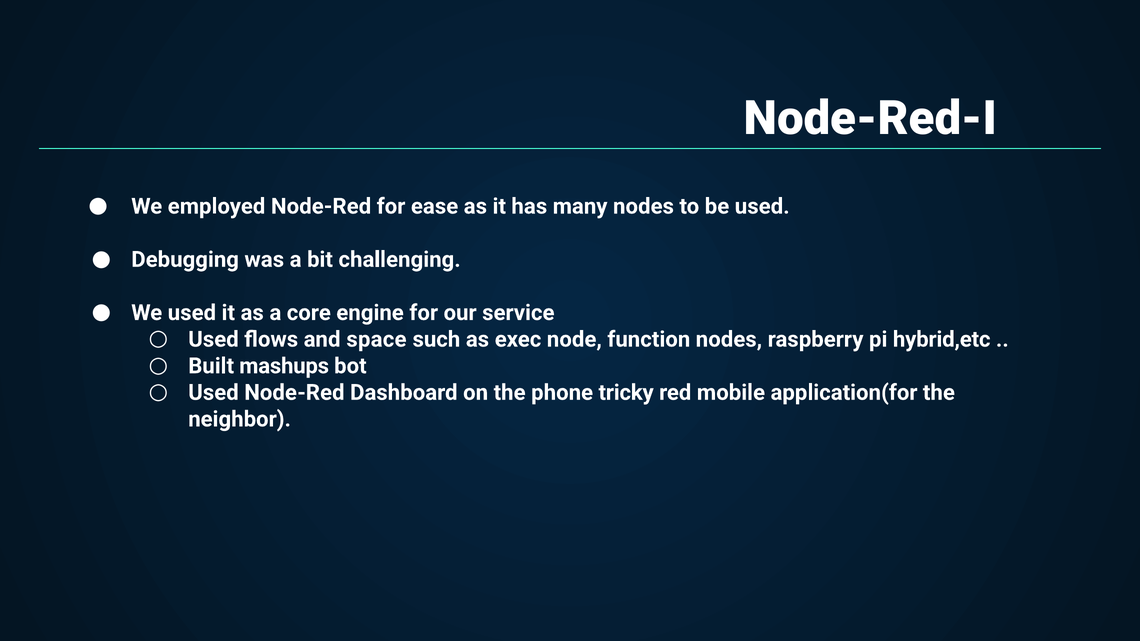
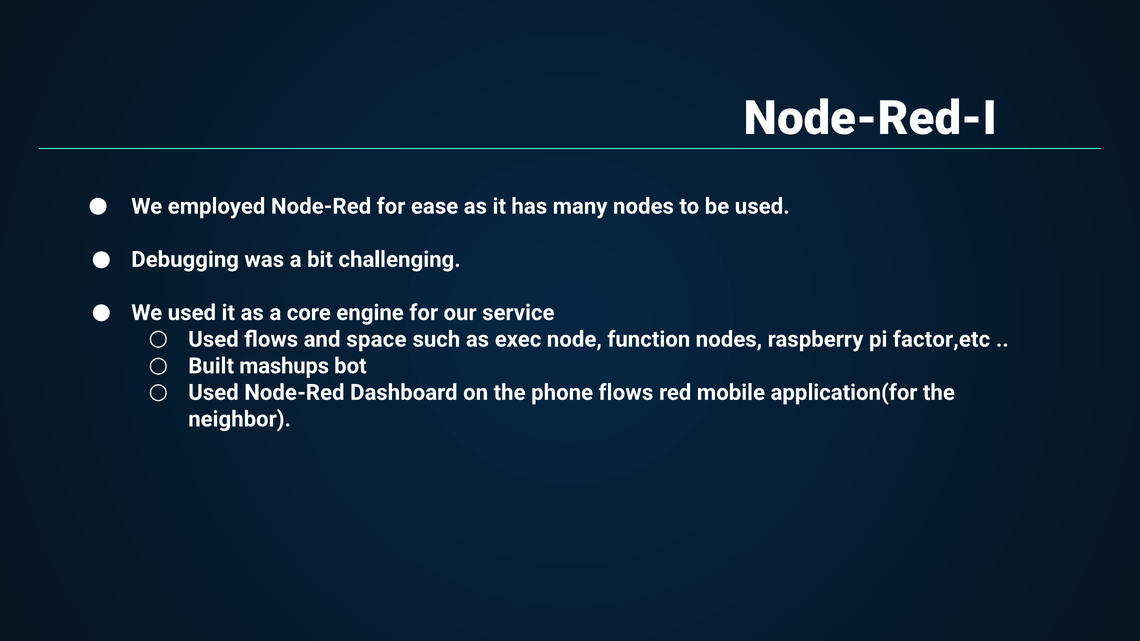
hybrid,etc: hybrid,etc -> factor,etc
phone tricky: tricky -> flows
